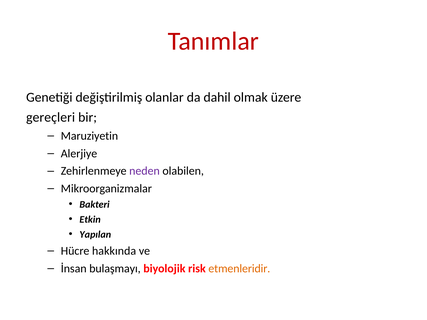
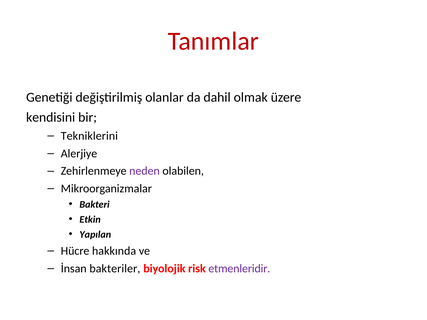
gereçleri: gereçleri -> kendisini
Maruziyetin: Maruziyetin -> Tekniklerini
bulaşmayı: bulaşmayı -> bakteriler
etmenleridir colour: orange -> purple
